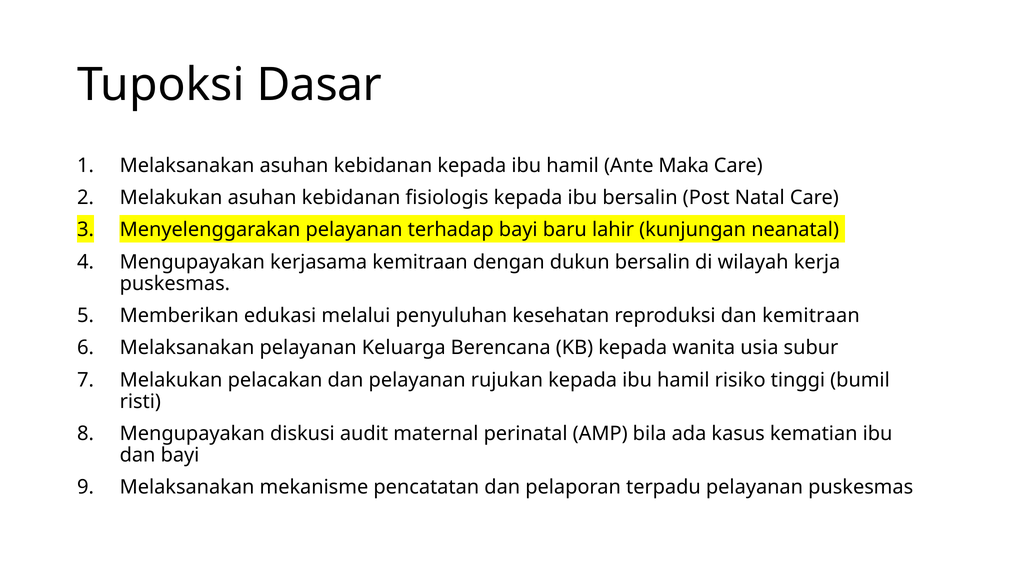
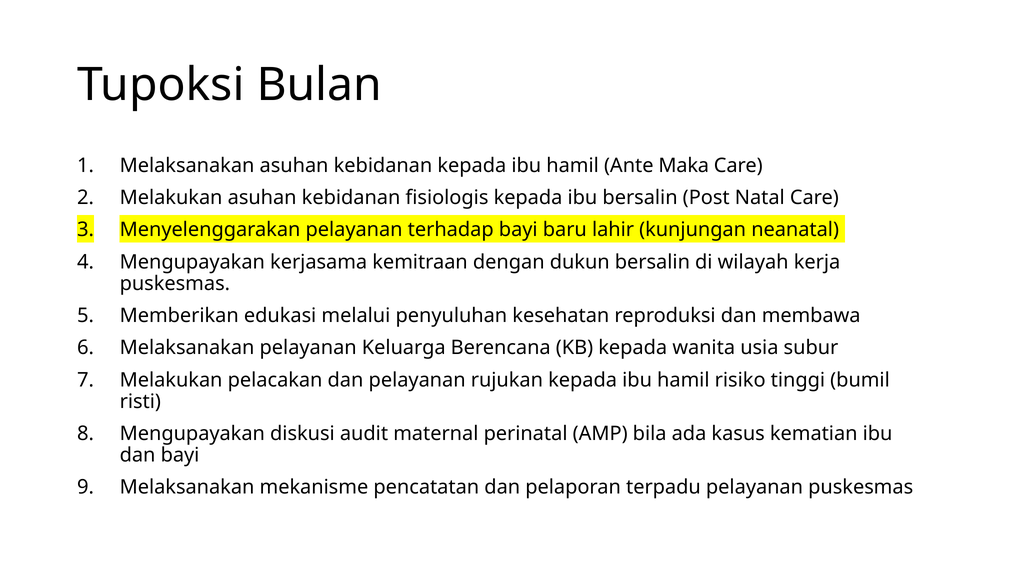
Dasar: Dasar -> Bulan
dan kemitraan: kemitraan -> membawa
